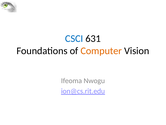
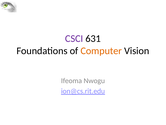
CSCI colour: blue -> purple
